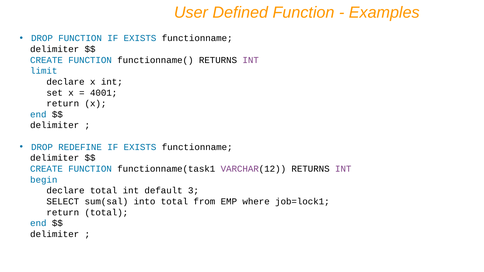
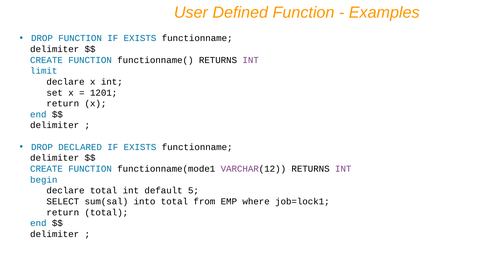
4001: 4001 -> 1201
REDEFINE: REDEFINE -> DECLARED
functionname(task1: functionname(task1 -> functionname(mode1
3: 3 -> 5
